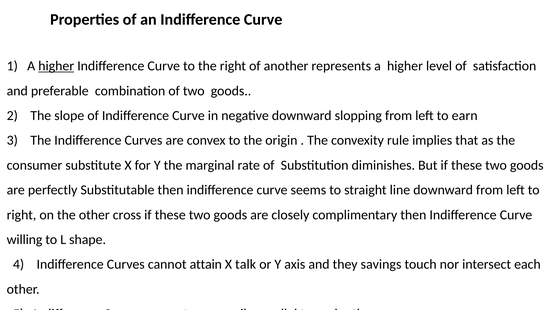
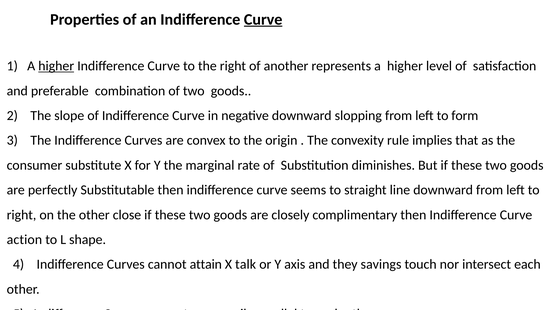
Curve at (263, 19) underline: none -> present
earn: earn -> form
cross: cross -> close
willing: willing -> action
